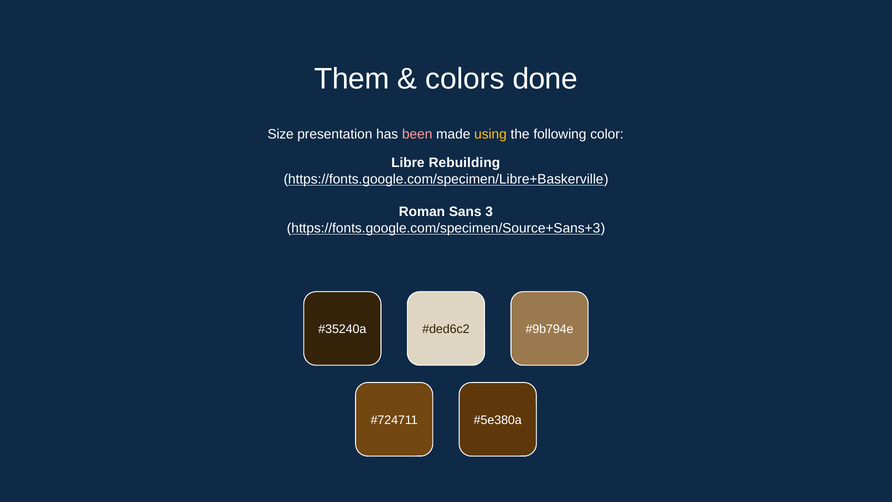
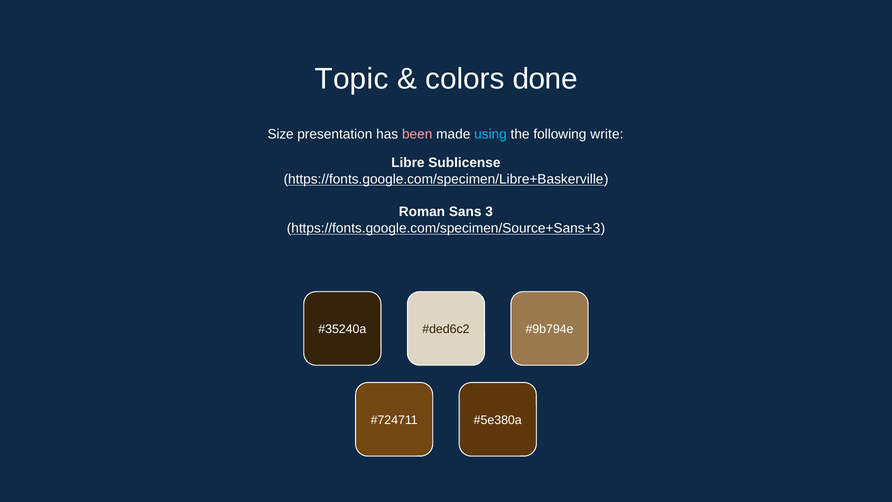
Them: Them -> Topic
using colour: yellow -> light blue
color: color -> write
Rebuilding: Rebuilding -> Sublicense
